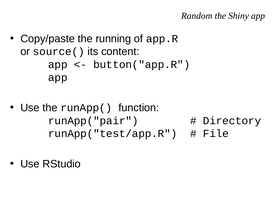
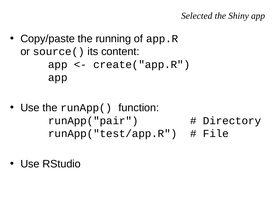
Random: Random -> Selected
button("app.R: button("app.R -> create("app.R
